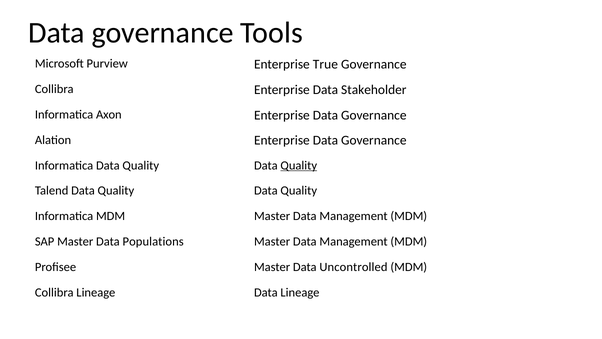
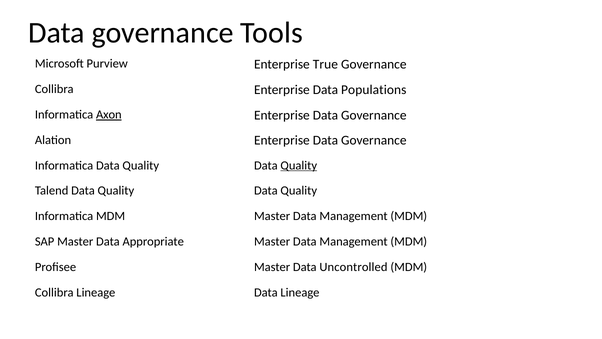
Stakeholder: Stakeholder -> Populations
Axon underline: none -> present
Populations: Populations -> Appropriate
